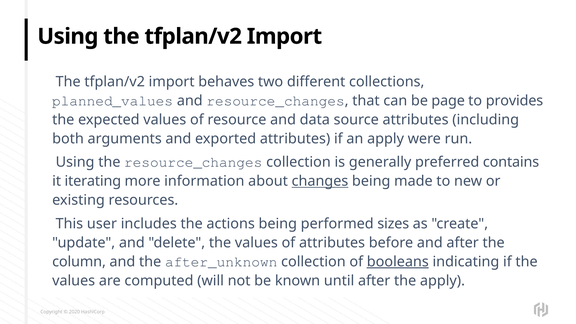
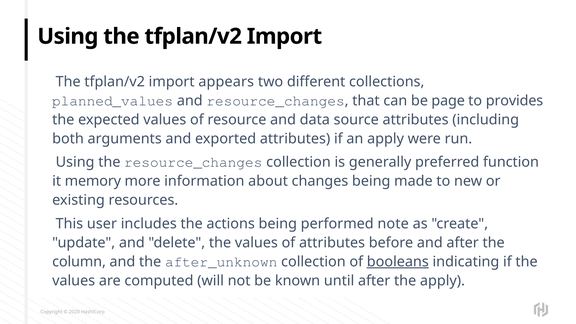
behaves: behaves -> appears
contains: contains -> function
iterating: iterating -> memory
changes underline: present -> none
sizes: sizes -> note
